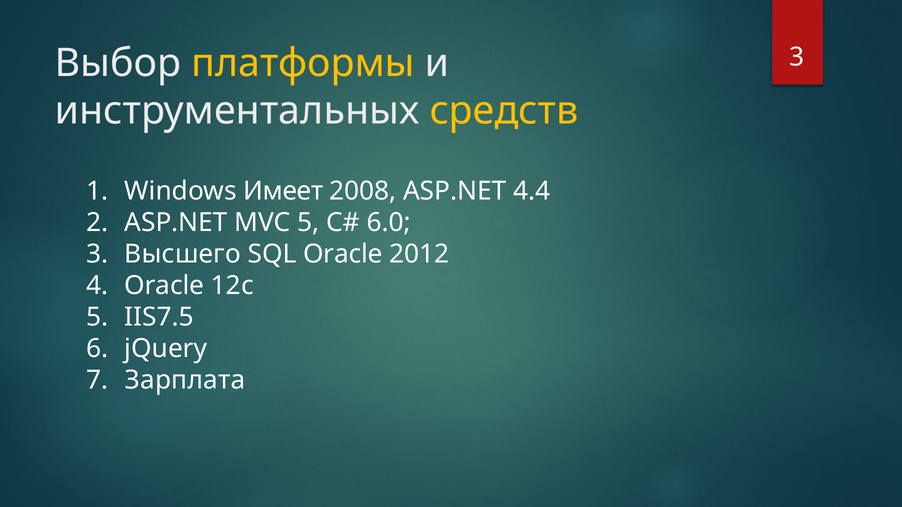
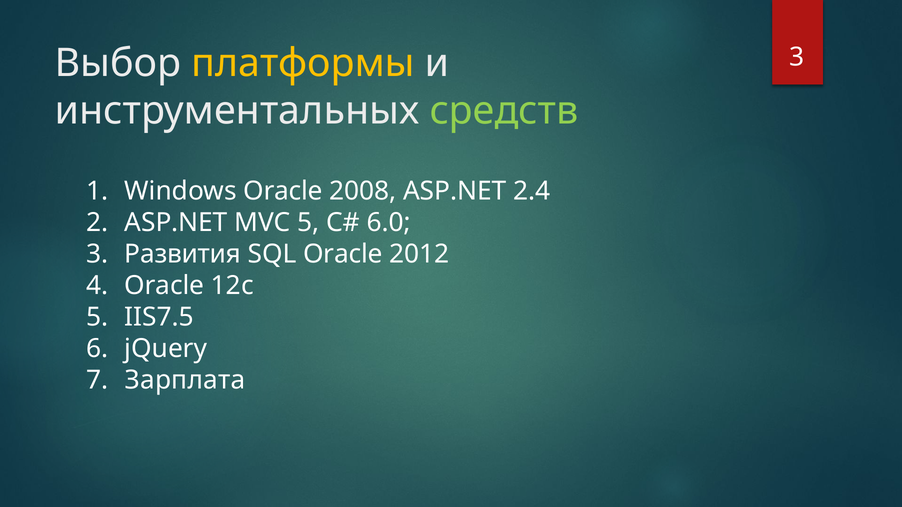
средств colour: yellow -> light green
Windows Имеет: Имеет -> Oracle
4.4: 4.4 -> 2.4
Высшего: Высшего -> Развития
